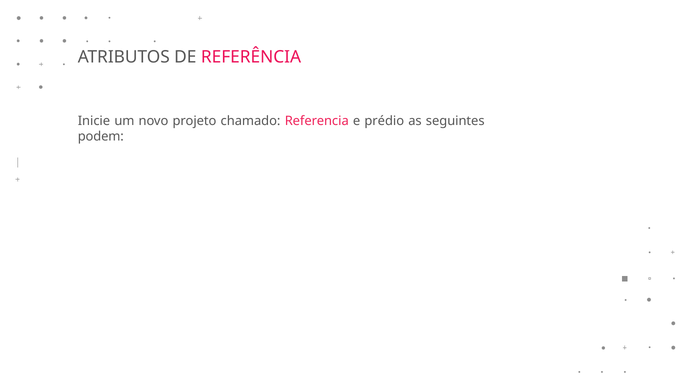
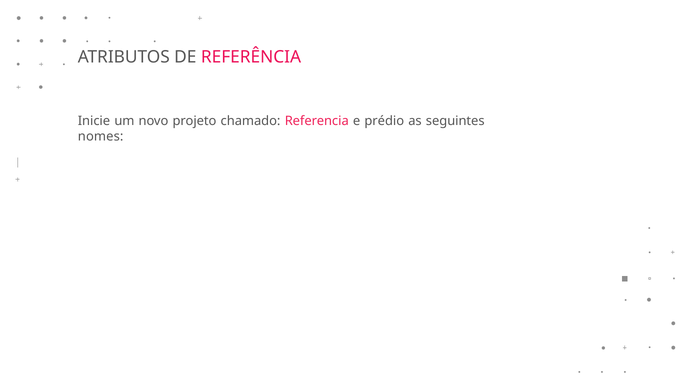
podem: podem -> nomes
